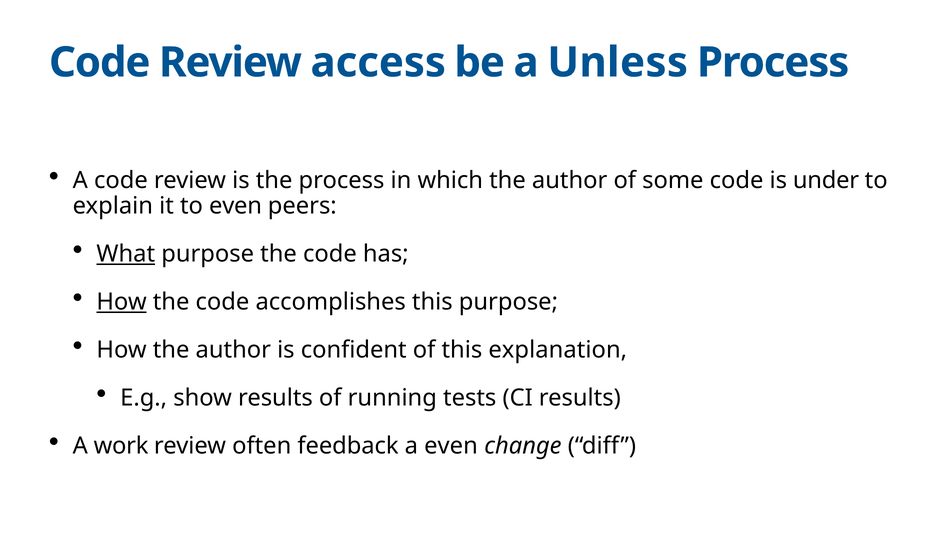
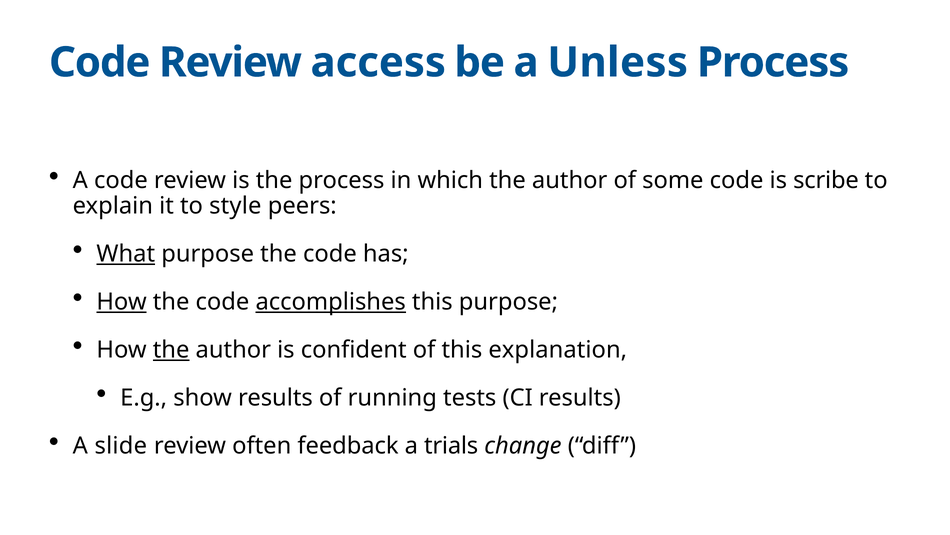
under: under -> scribe
to even: even -> style
accomplishes underline: none -> present
the at (171, 350) underline: none -> present
work: work -> slide
a even: even -> trials
